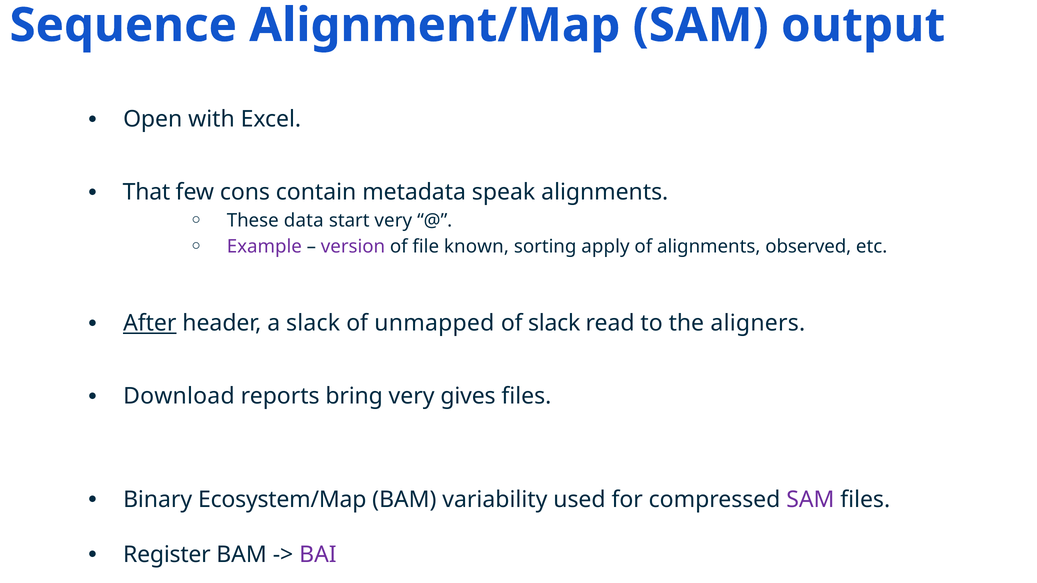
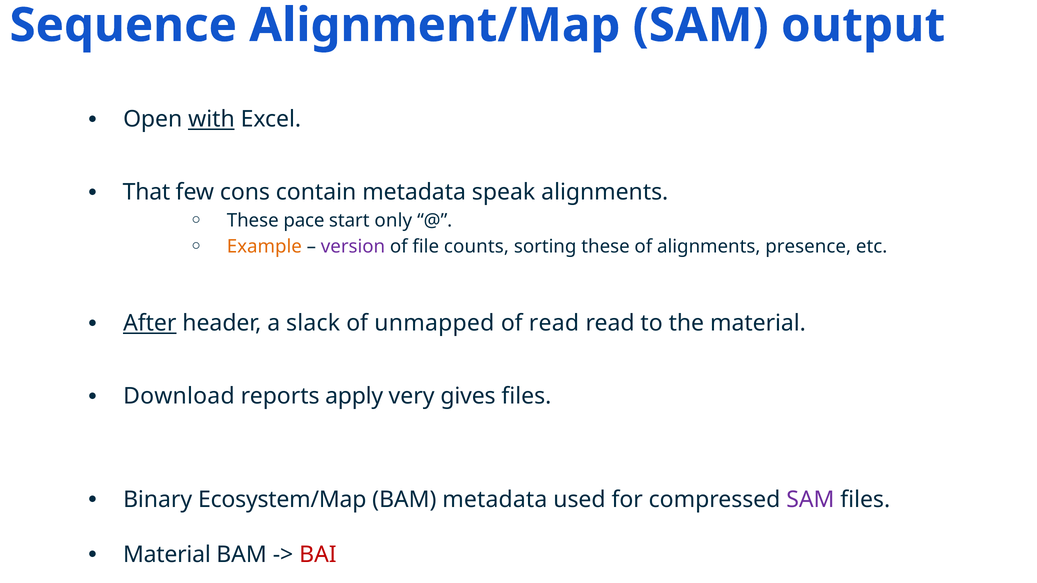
with underline: none -> present
data: data -> pace
start very: very -> only
Example colour: purple -> orange
known: known -> counts
sorting apply: apply -> these
observed: observed -> presence
of slack: slack -> read
the aligners: aligners -> material
bring: bring -> apply
BAM variability: variability -> metadata
Register at (167, 555): Register -> Material
BAI colour: purple -> red
